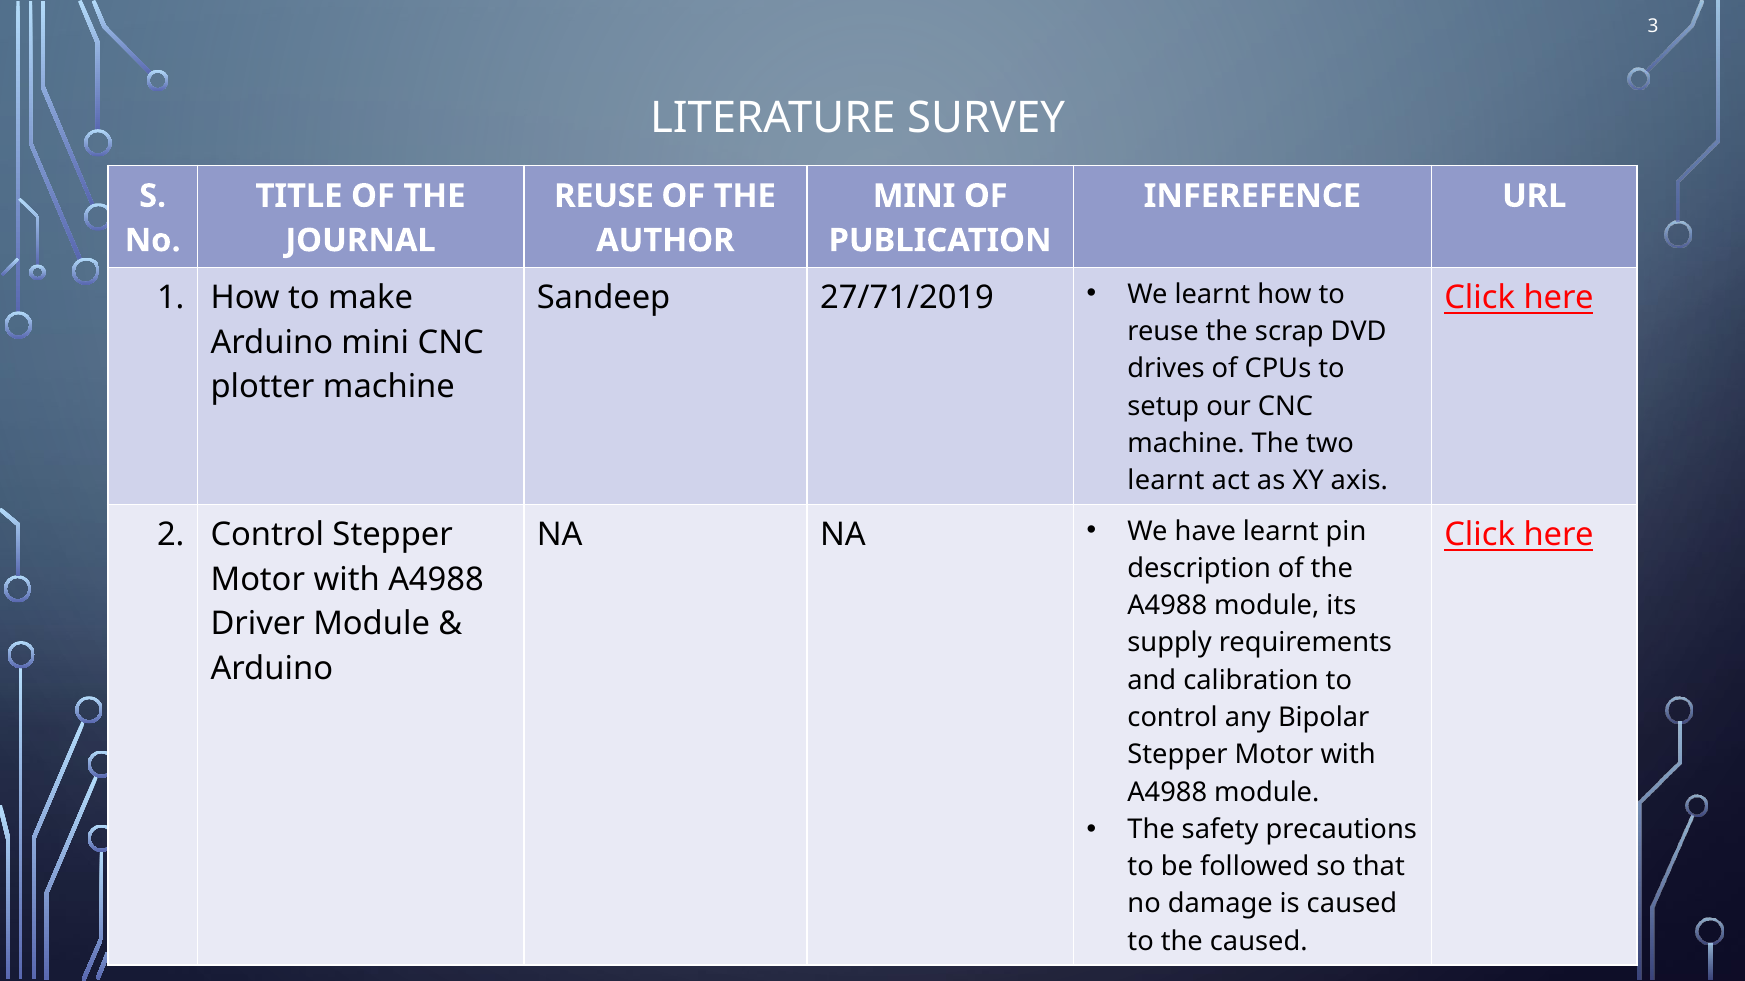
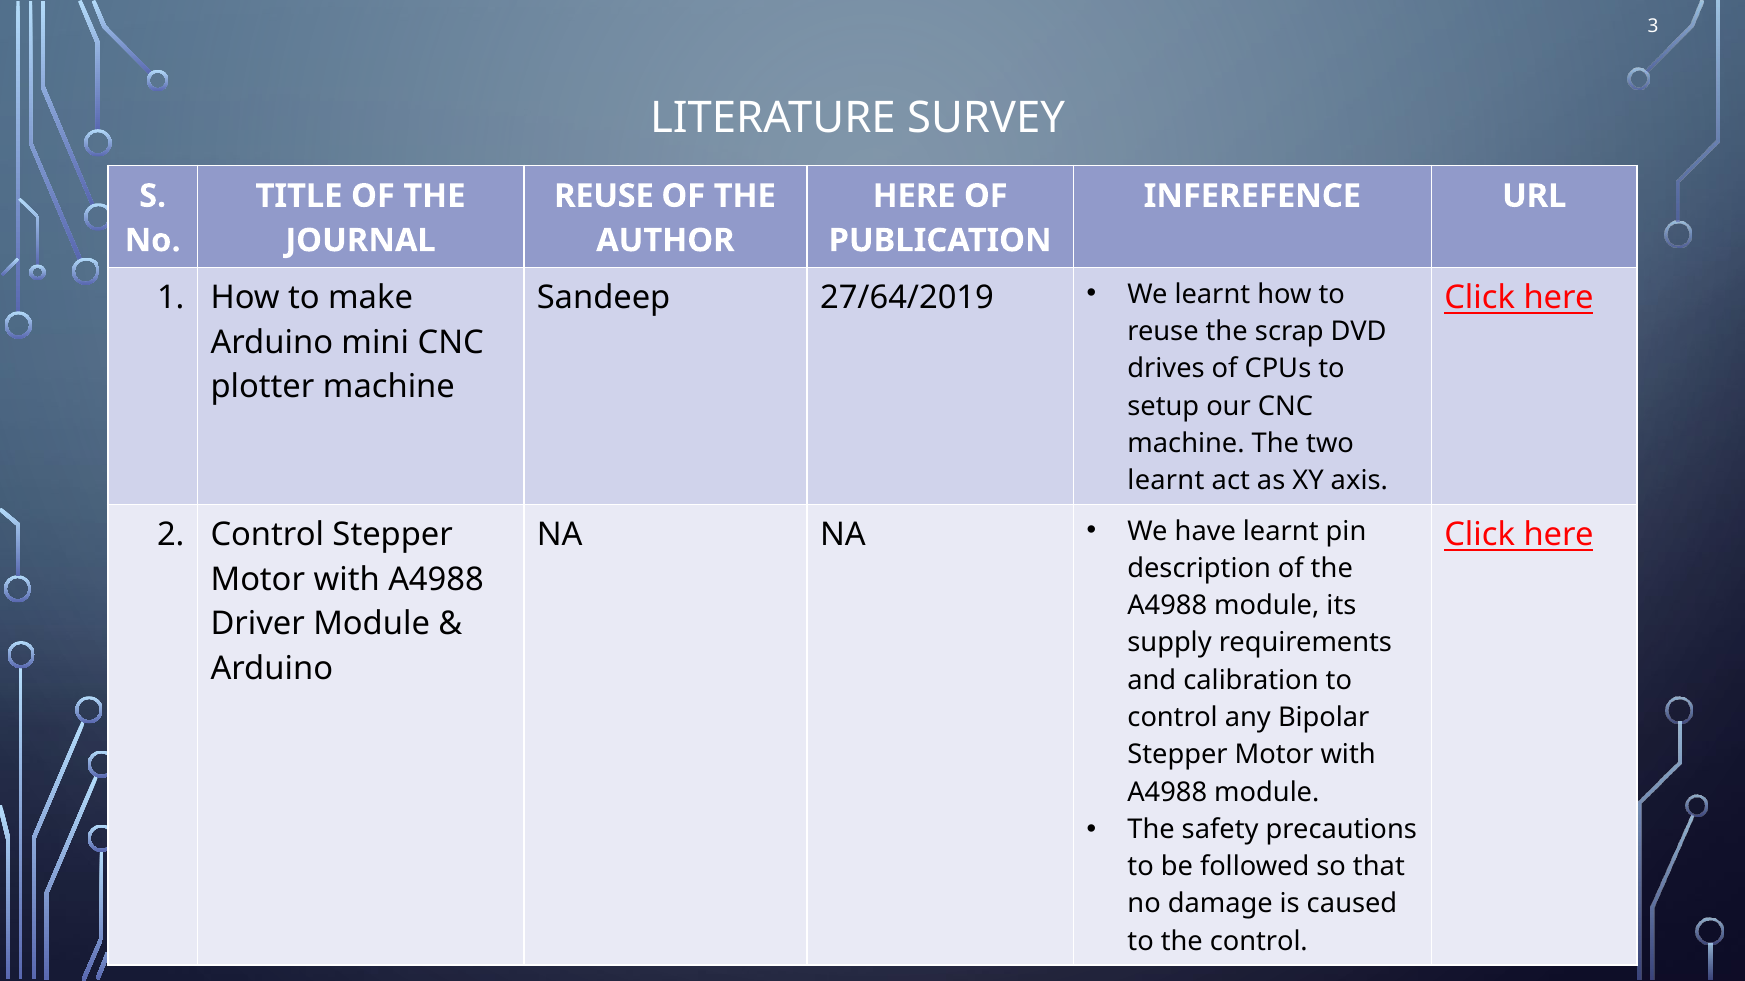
MINI at (914, 196): MINI -> HERE
27/71/2019: 27/71/2019 -> 27/64/2019
the caused: caused -> control
